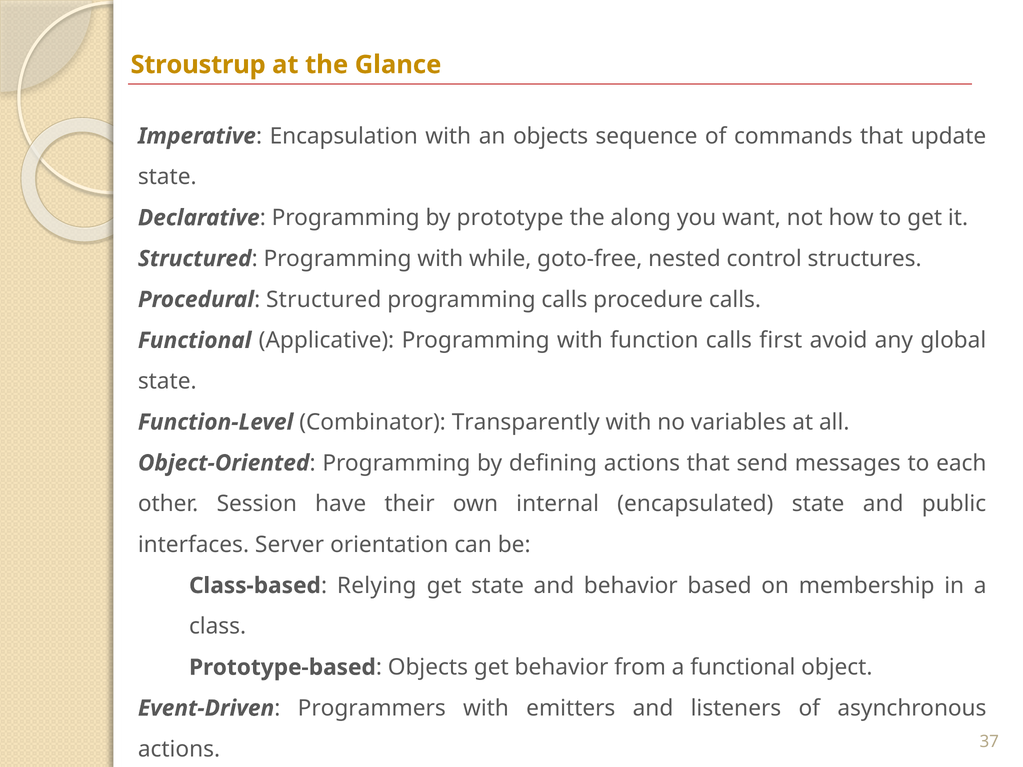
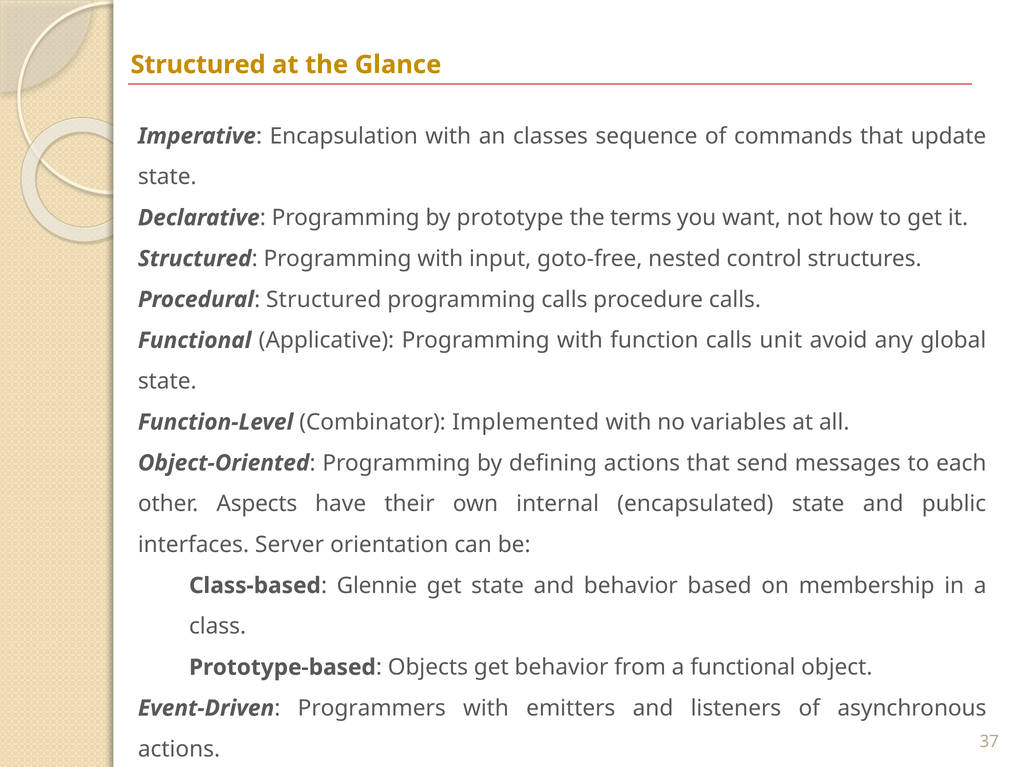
Stroustrup at (198, 65): Stroustrup -> Structured
an objects: objects -> classes
along: along -> terms
while: while -> input
first: first -> unit
Combinator Transparently: Transparently -> Implemented
Session: Session -> Aspects
Relying: Relying -> Glennie
